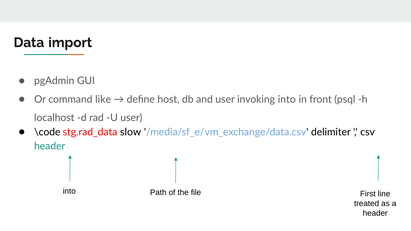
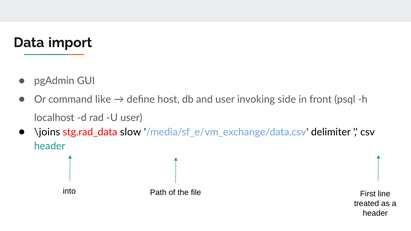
invoking into: into -> side
\code: \code -> \joins
